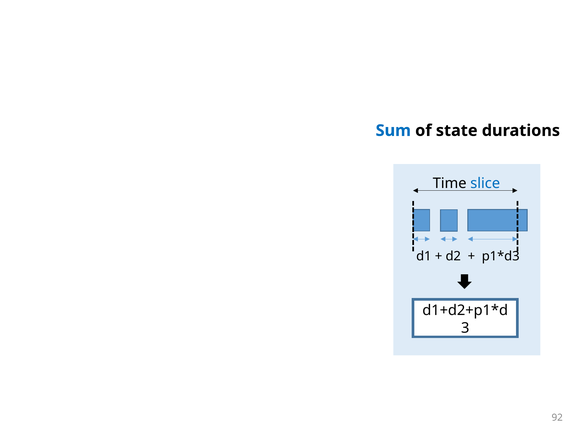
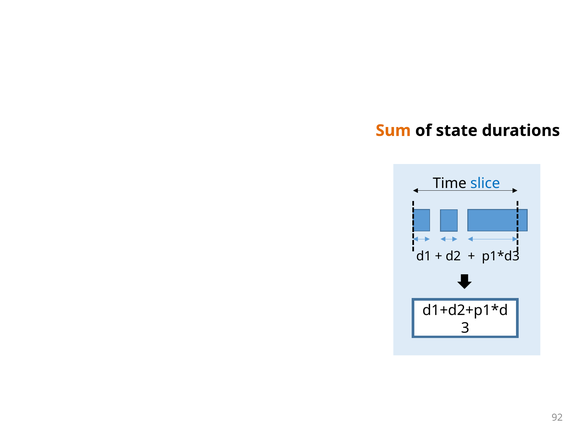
Sum colour: blue -> orange
